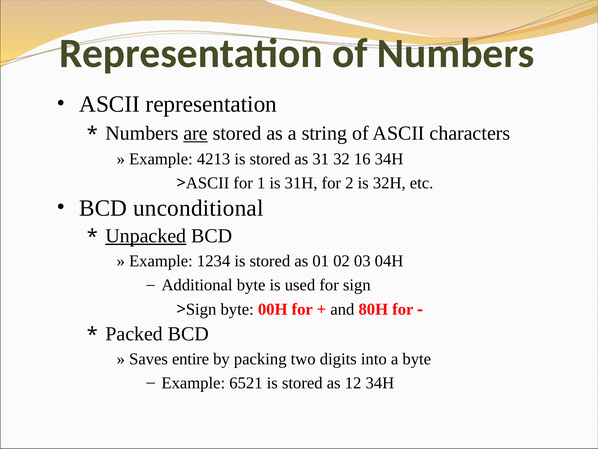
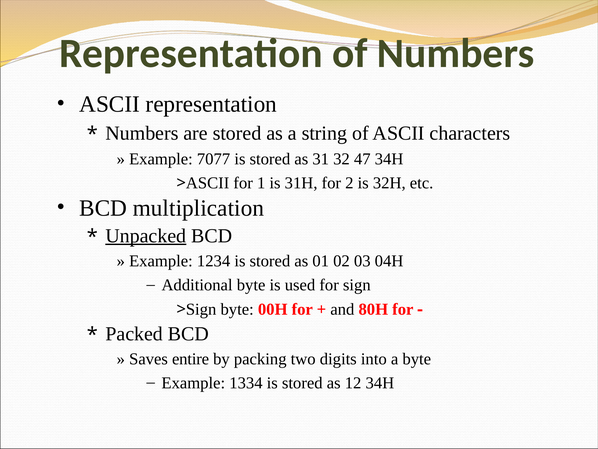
are underline: present -> none
4213: 4213 -> 7077
16: 16 -> 47
unconditional: unconditional -> multiplication
6521: 6521 -> 1334
